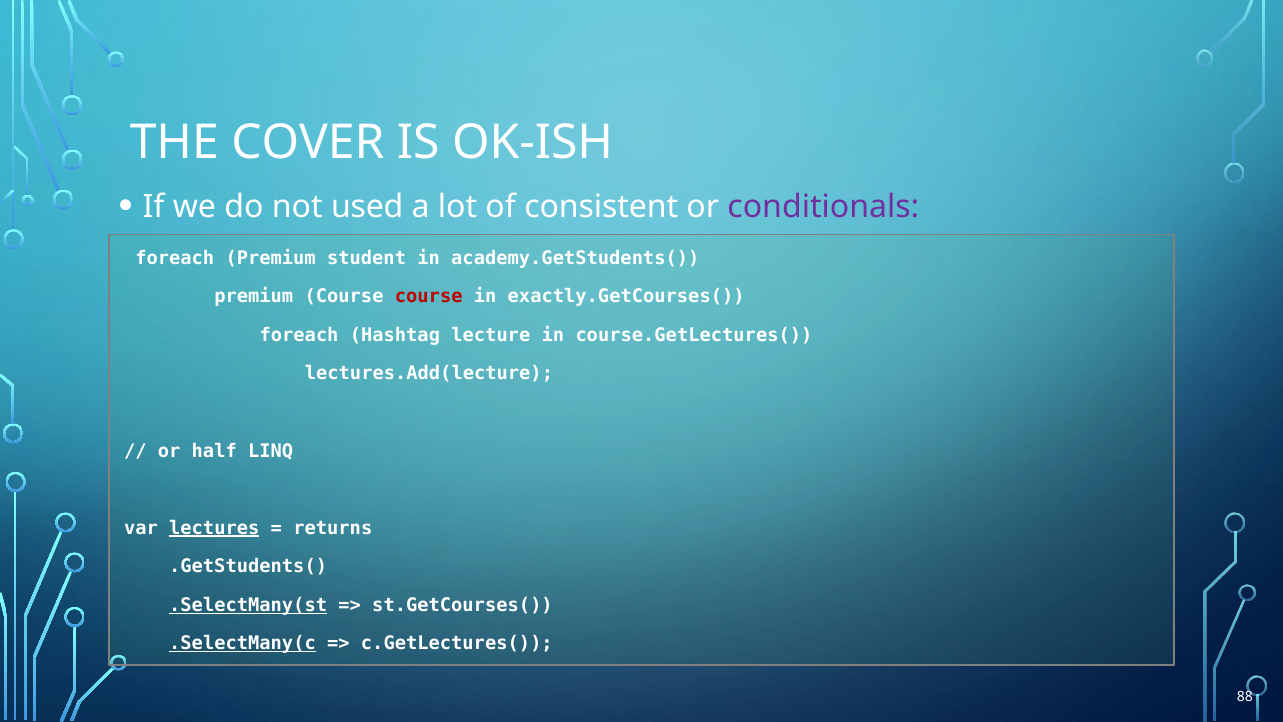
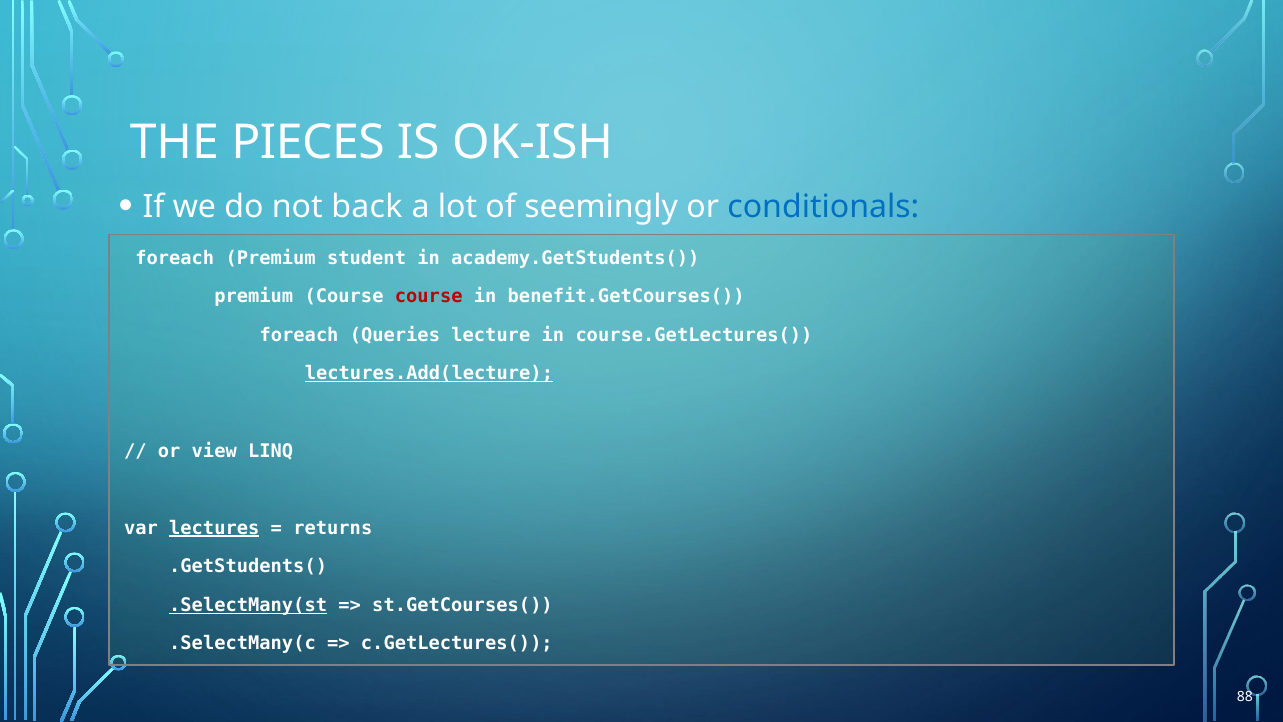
COVER: COVER -> PIECES
used: used -> back
consistent: consistent -> seemingly
conditionals colour: purple -> blue
exactly.GetCourses(: exactly.GetCourses( -> benefit.GetCourses(
Hashtag: Hashtag -> Queries
lectures.Add(lecture underline: none -> present
half: half -> view
.SelectMany(c underline: present -> none
